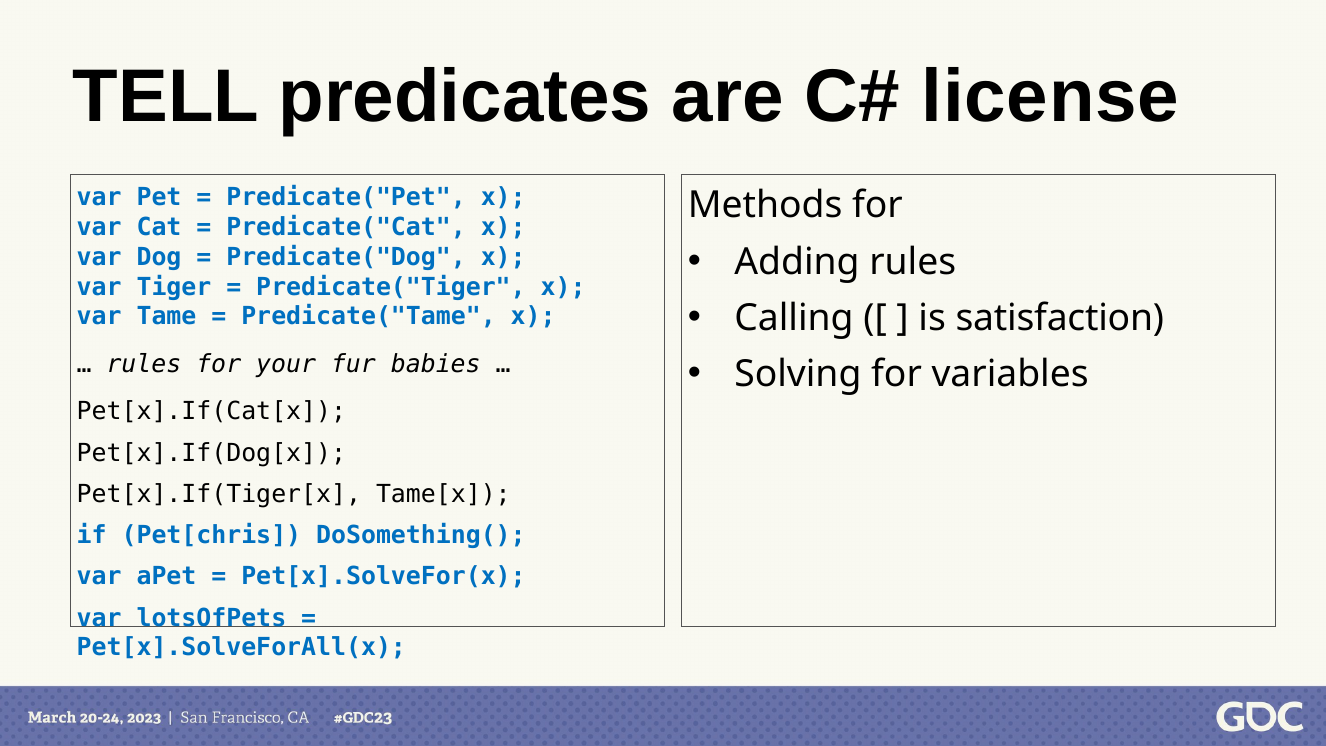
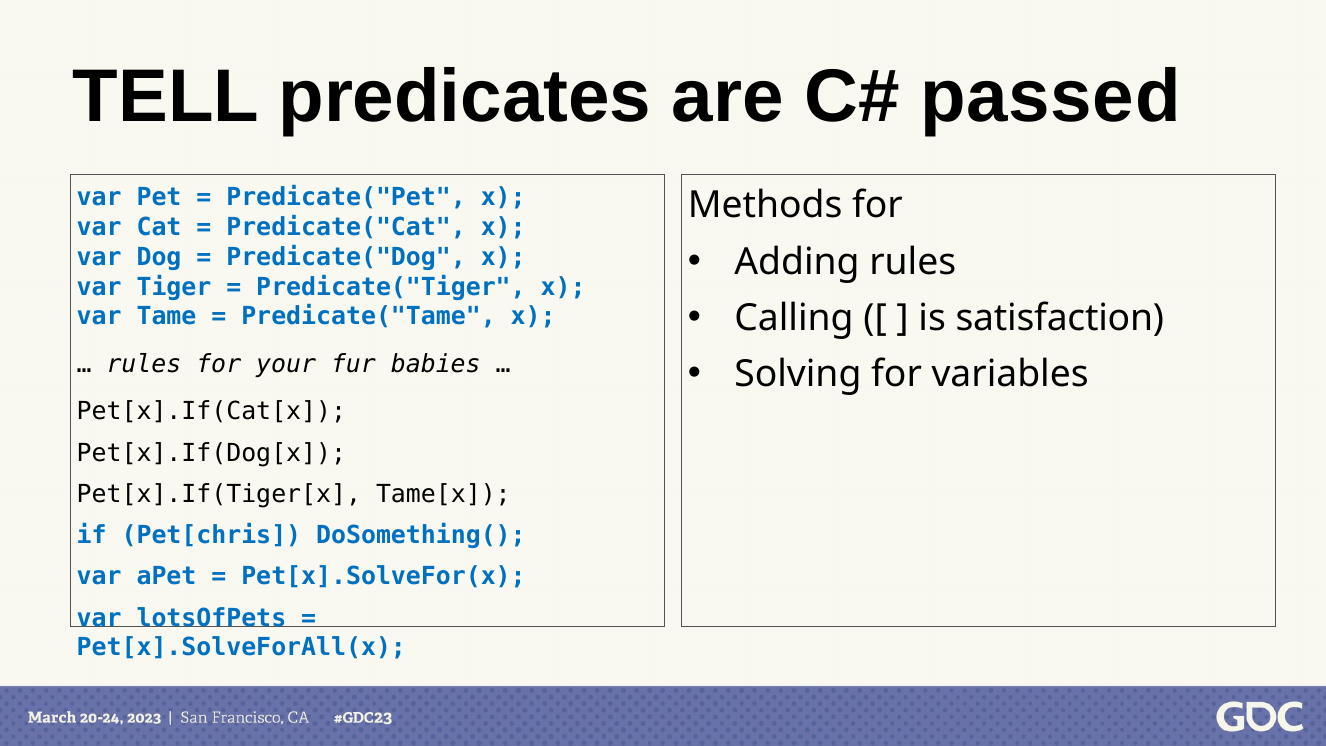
license: license -> passed
